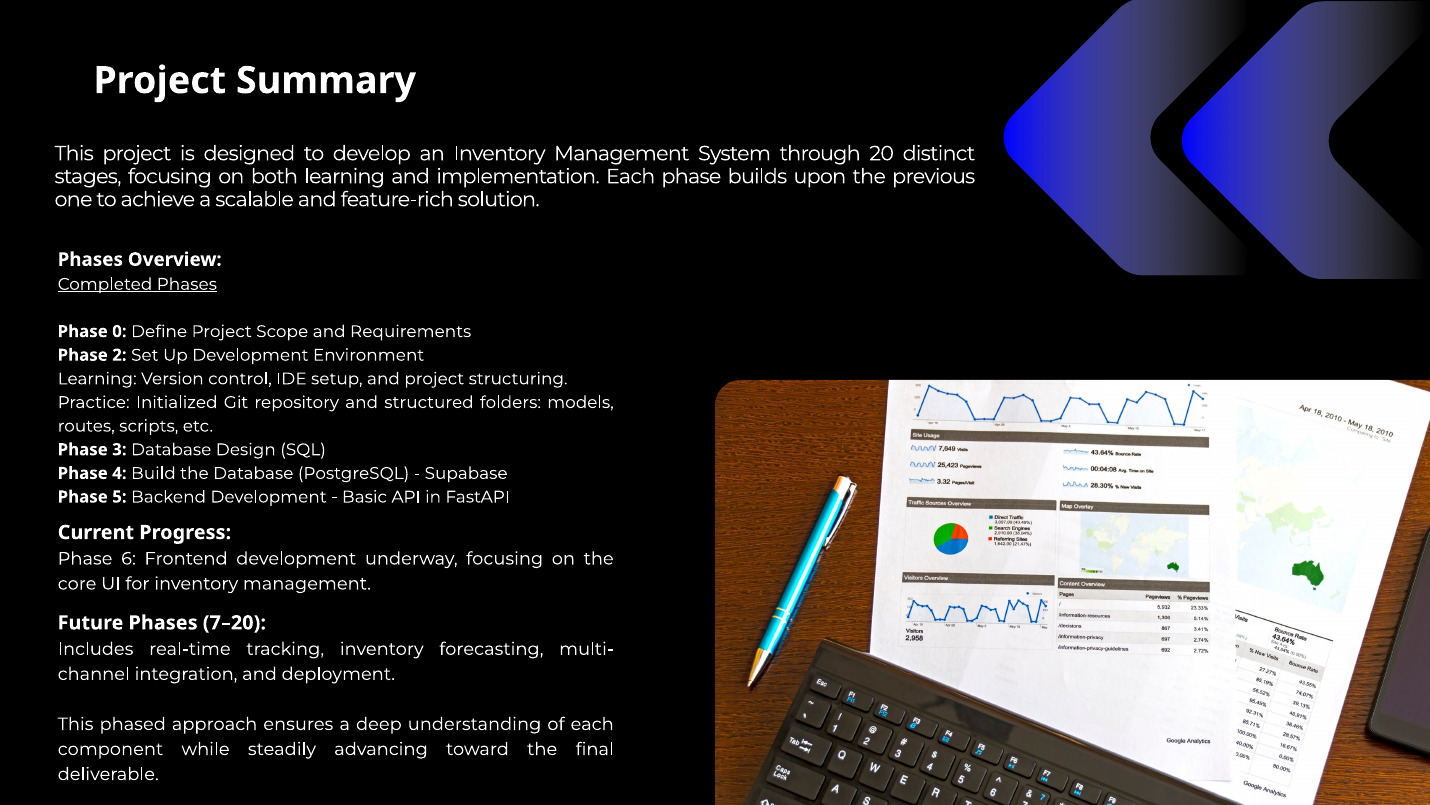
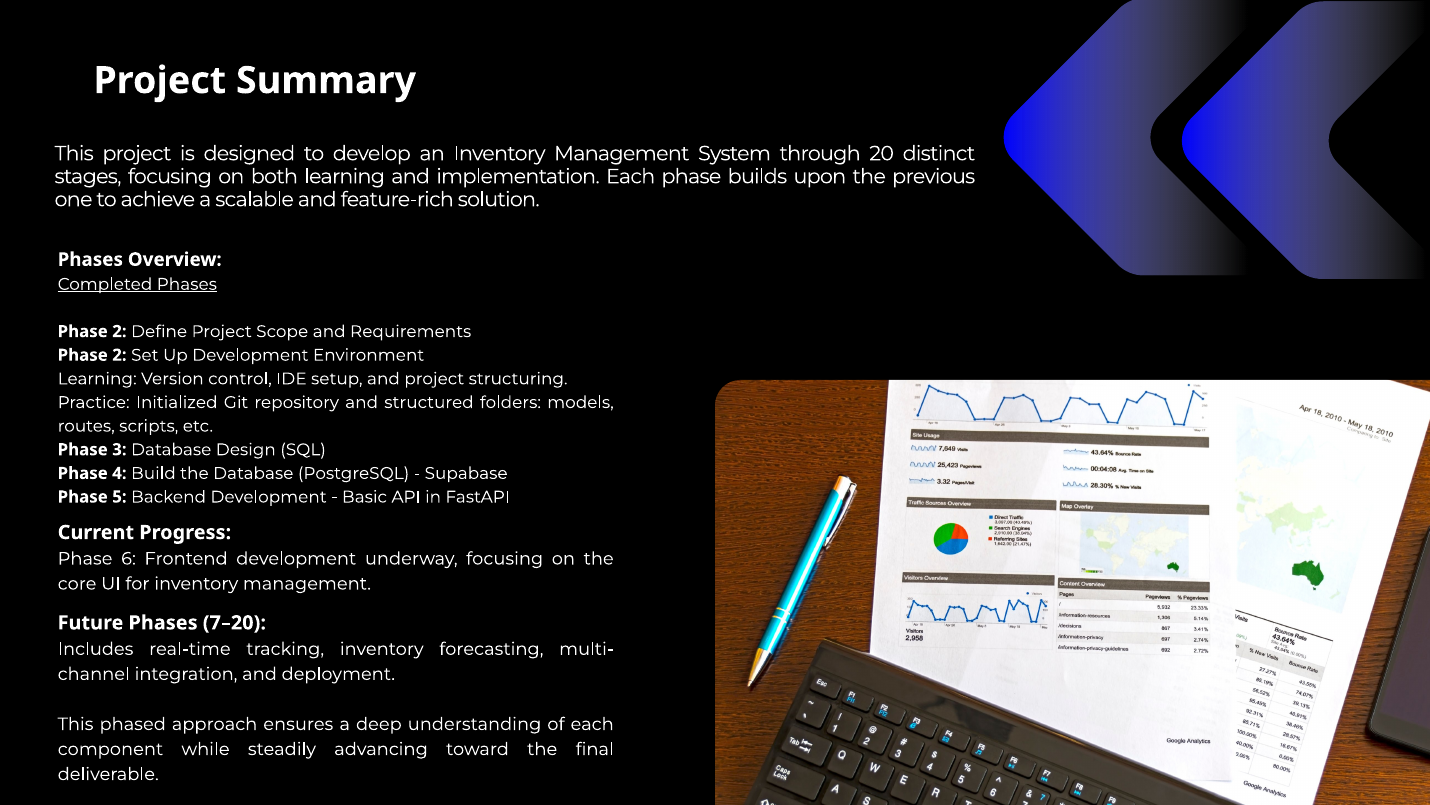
0 at (119, 331): 0 -> 2
